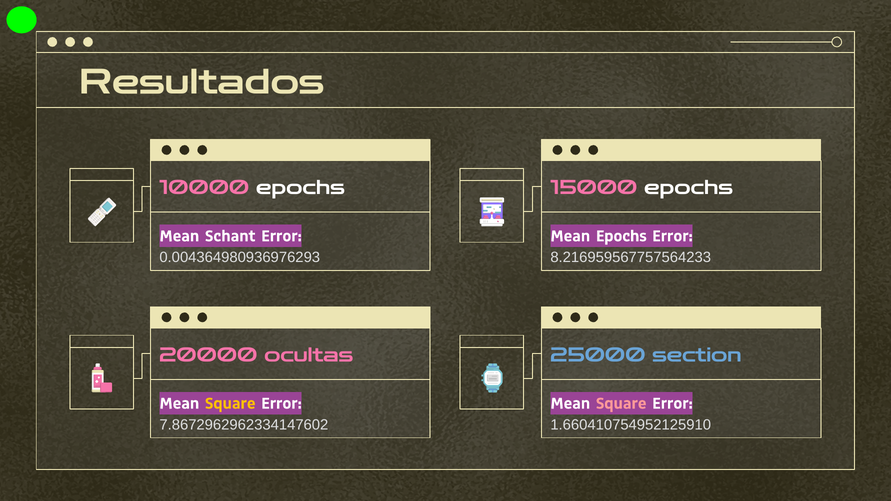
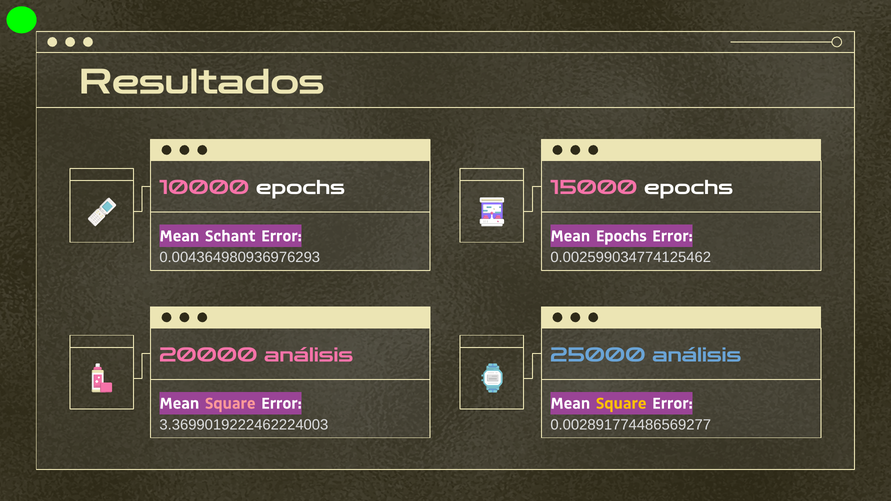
8.216959567757564233: 8.216959567757564233 -> 0.002599034774125462
20000 ocultas: ocultas -> análisis
25000 section: section -> análisis
Square at (230, 403) colour: yellow -> pink
Square at (621, 403) colour: pink -> yellow
7.8672962962334147602: 7.8672962962334147602 -> 3.3699019222462224003
1.660410754952125910: 1.660410754952125910 -> 0.002891774486569277
